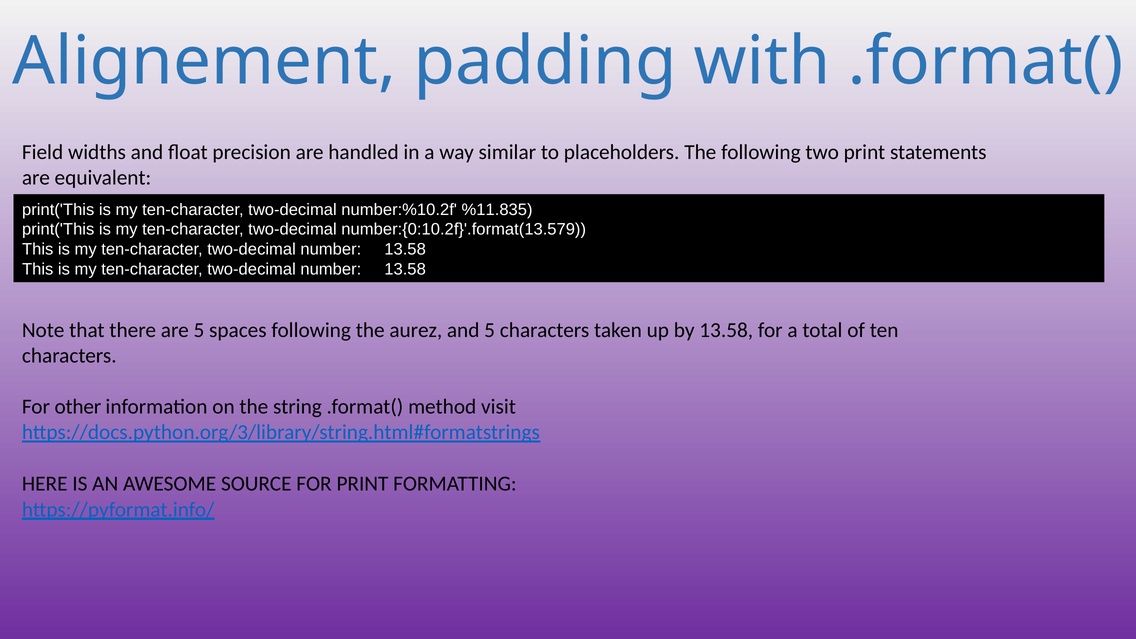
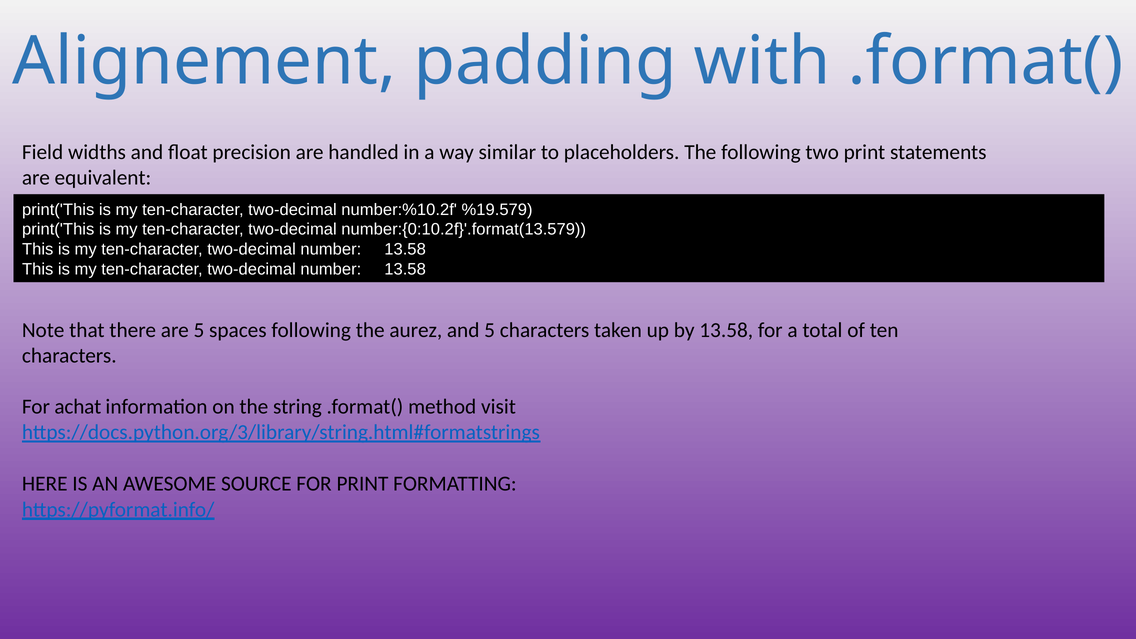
%11.835: %11.835 -> %19.579
other: other -> achat
